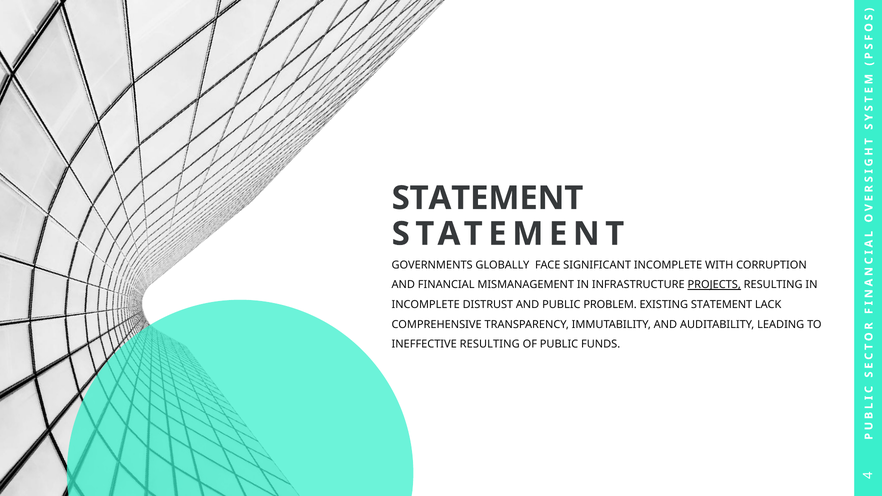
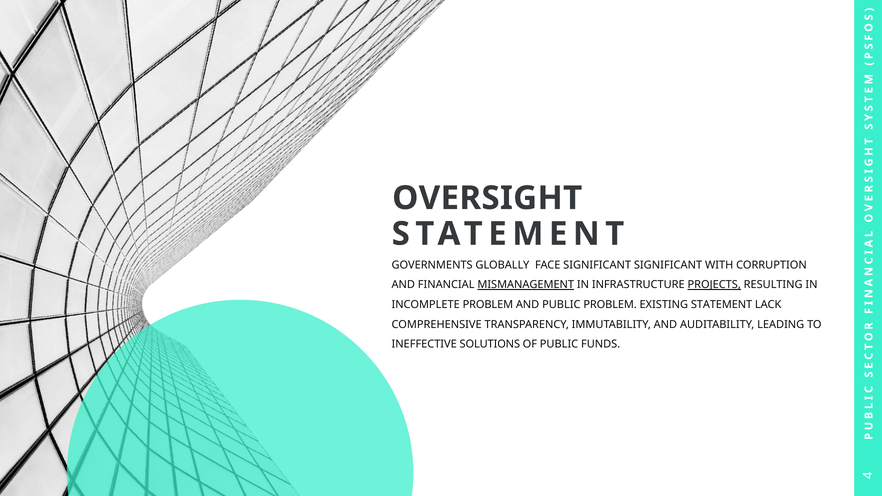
STATEMENT at (487, 198): STATEMENT -> OVERSIGHT
SIGNIFICANT INCOMPLETE: INCOMPLETE -> SIGNIFICANT
MISMANAGEMENT underline: none -> present
INCOMPLETE DISTRUST: DISTRUST -> PROBLEM
INEFFECTIVE RESULTING: RESULTING -> SOLUTIONS
